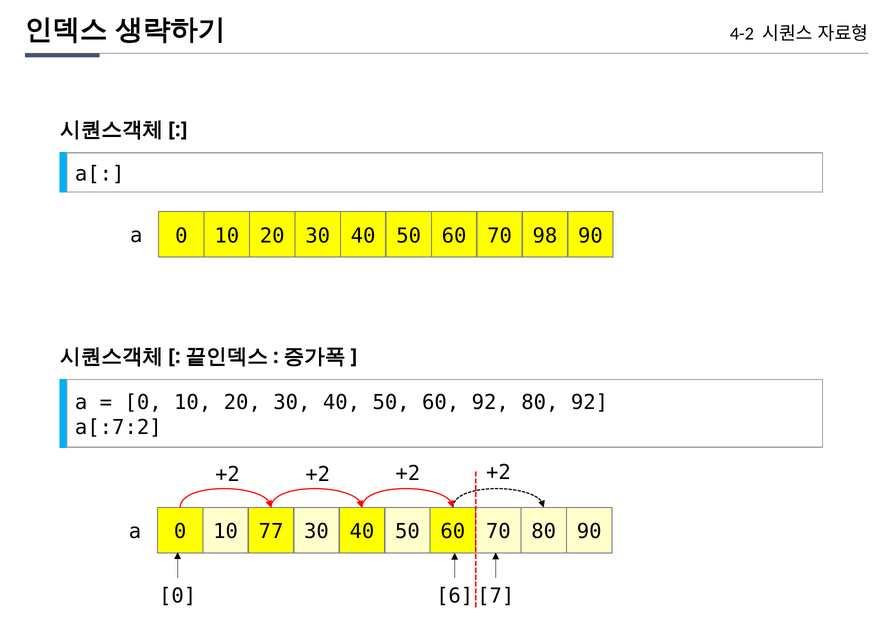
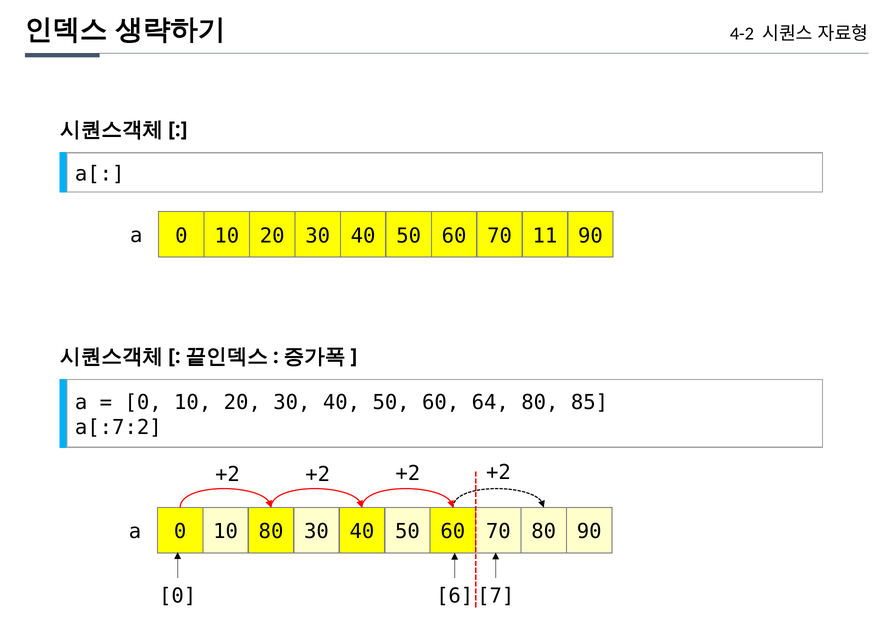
98: 98 -> 11
60 92: 92 -> 64
80 92: 92 -> 85
10 77: 77 -> 80
